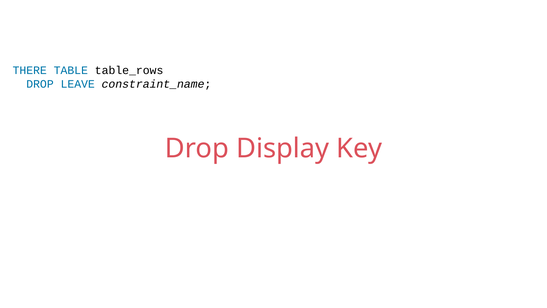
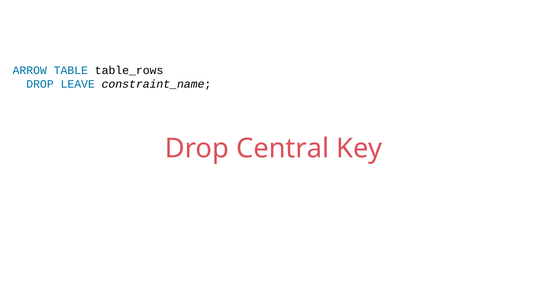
THERE: THERE -> ARROW
Display: Display -> Central
